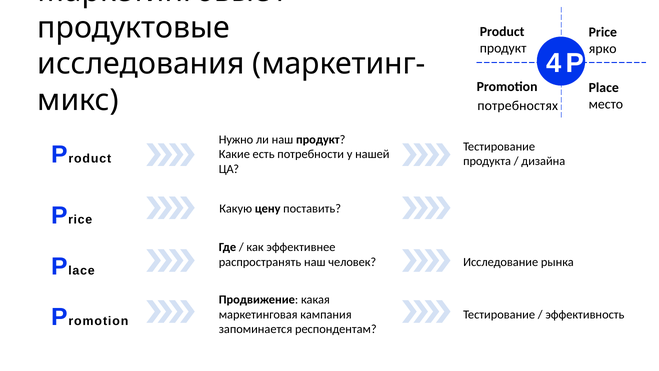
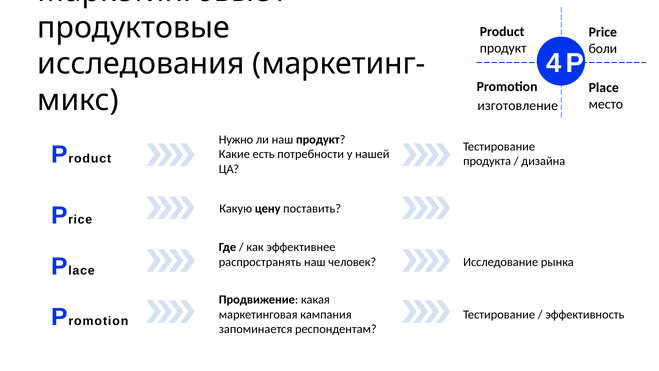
ярко: ярко -> боли
потребностях: потребностях -> изготовление
